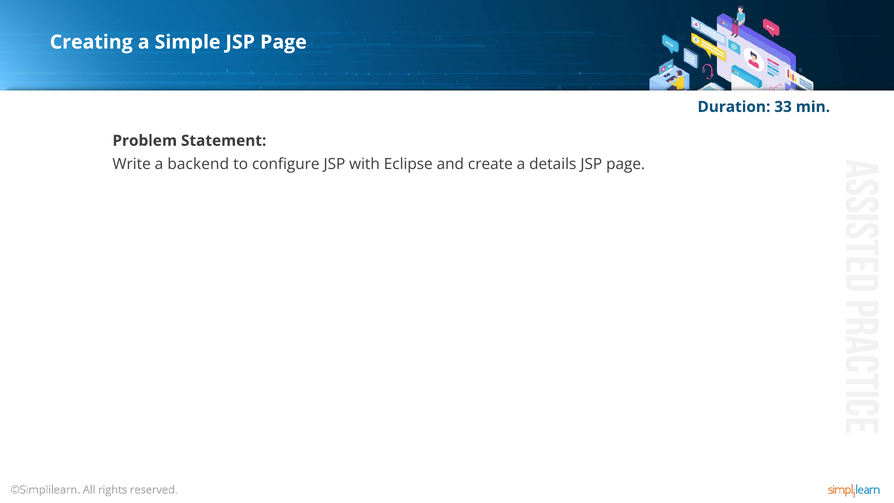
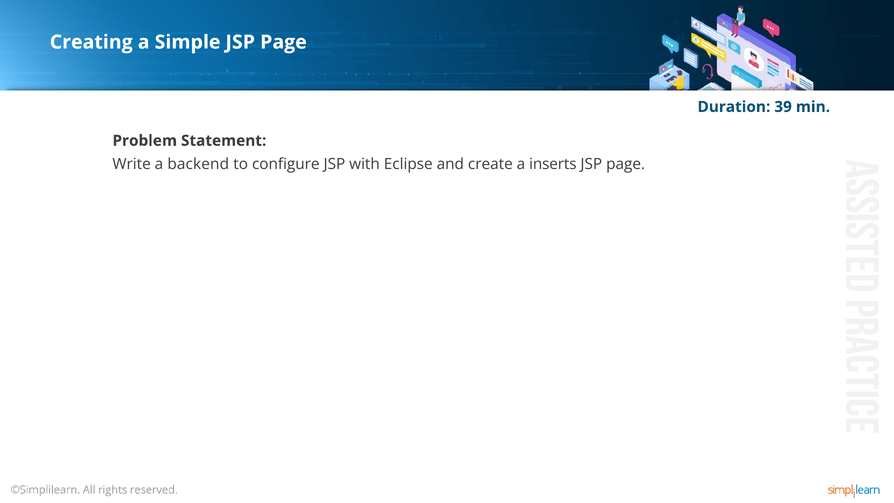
33: 33 -> 39
details: details -> inserts
